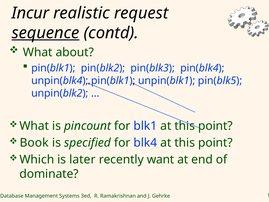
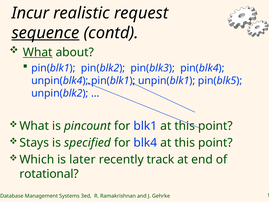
What at (38, 52) underline: none -> present
Book: Book -> Stays
want: want -> track
dominate: dominate -> rotational
